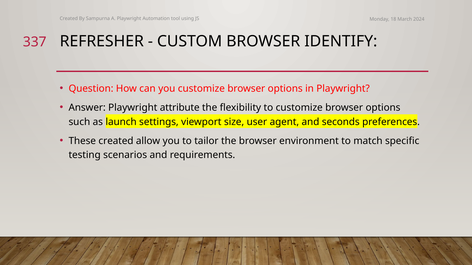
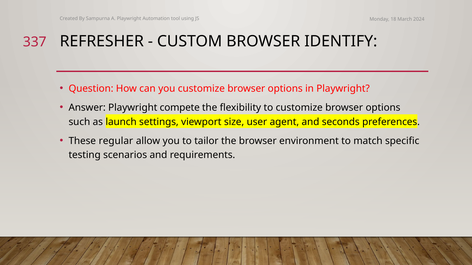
attribute: attribute -> compete
These created: created -> regular
